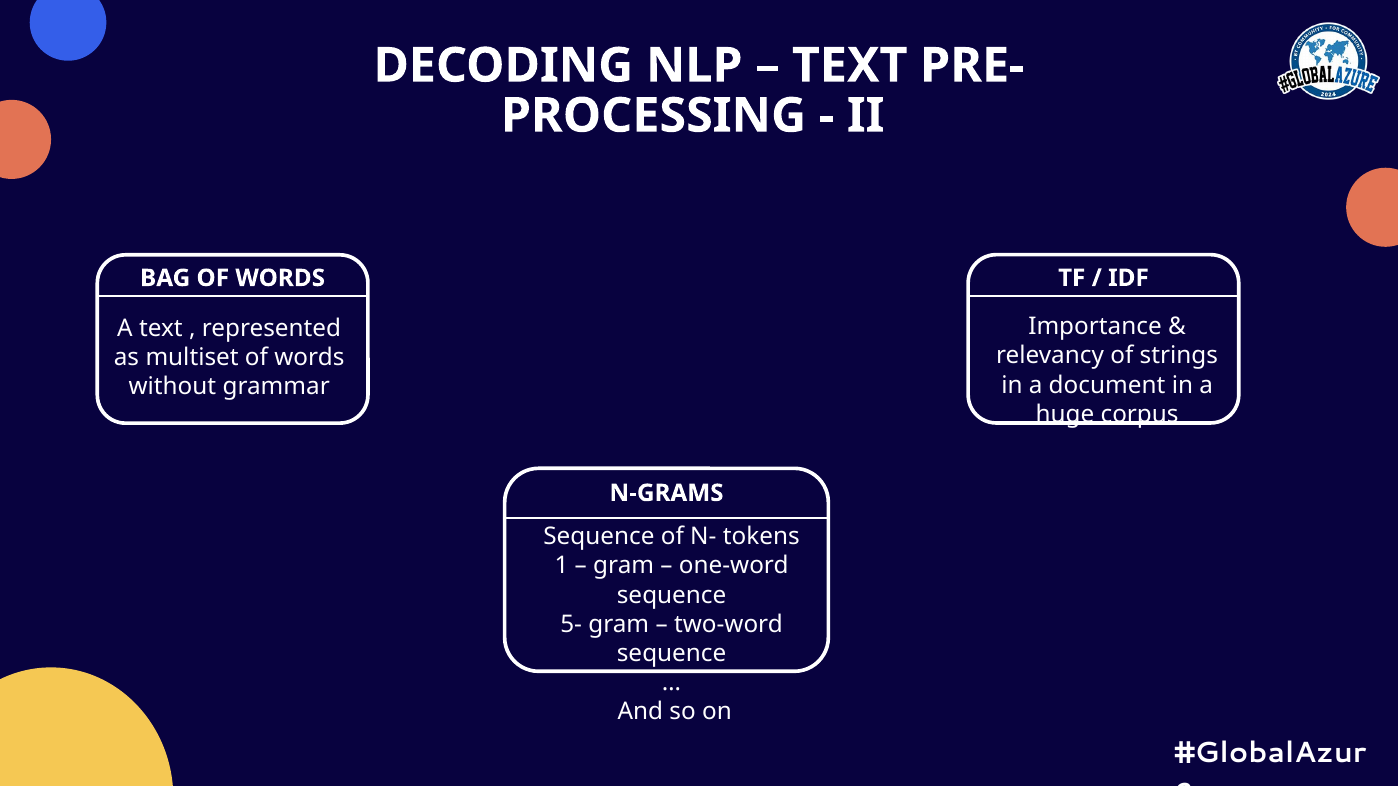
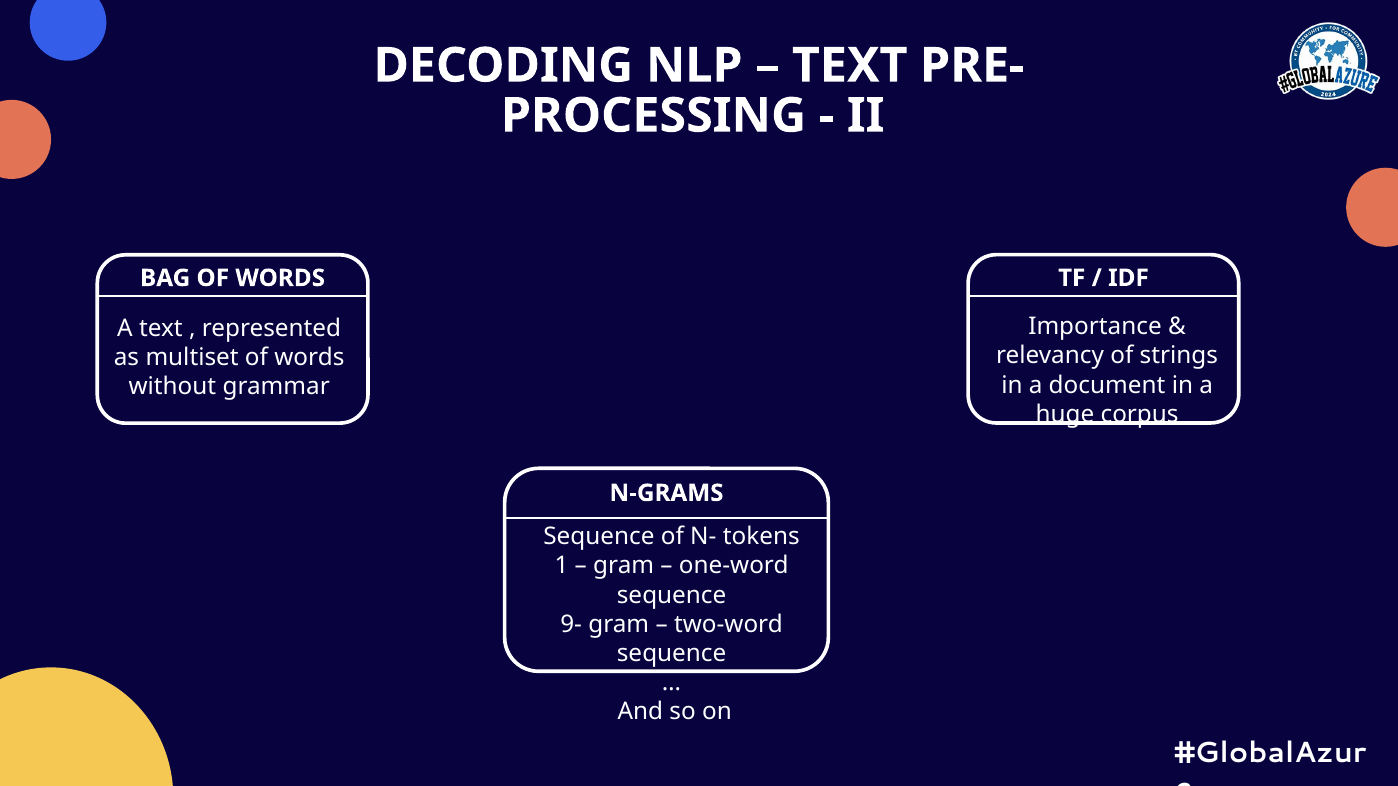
5-: 5- -> 9-
